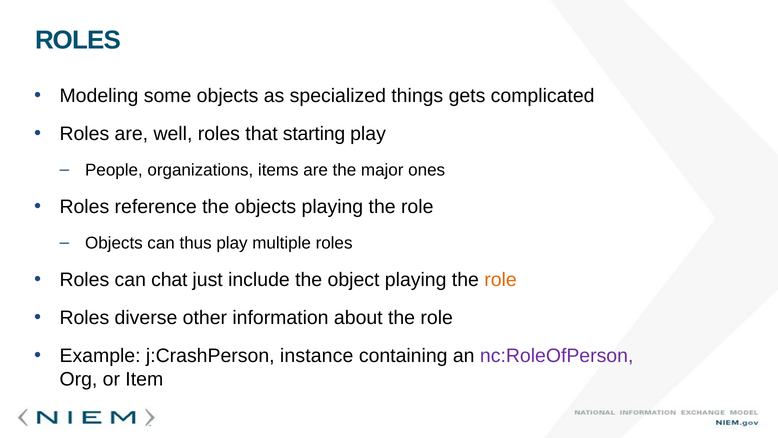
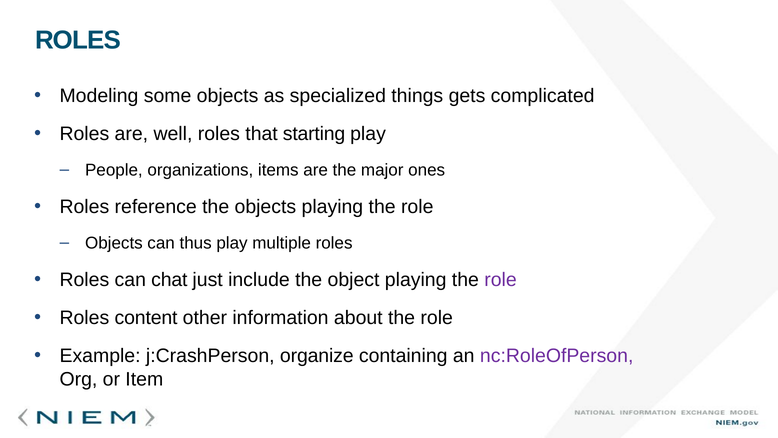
role at (501, 280) colour: orange -> purple
diverse: diverse -> content
instance: instance -> organize
